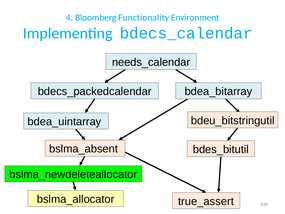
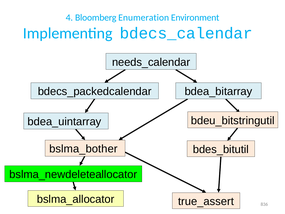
Functionality: Functionality -> Enumeration
bslma_absent: bslma_absent -> bslma_bother
